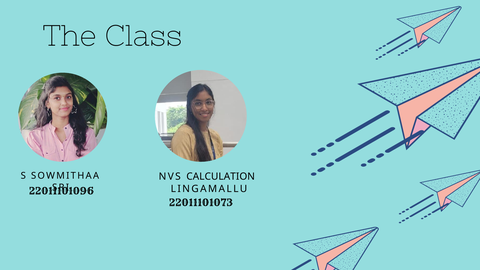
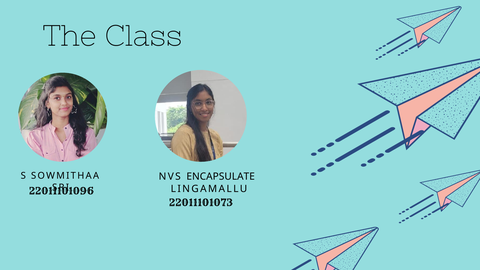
CALCULATION: CALCULATION -> ENCAPSULATE
